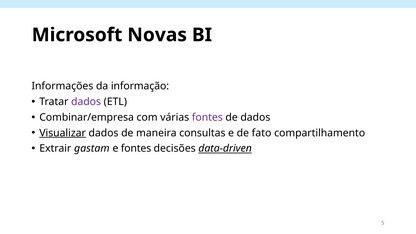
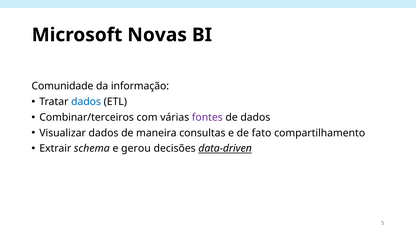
Informações: Informações -> Comunidade
dados at (86, 102) colour: purple -> blue
Combinar/empresa: Combinar/empresa -> Combinar/terceiros
Visualizar underline: present -> none
gastam: gastam -> schema
e fontes: fontes -> gerou
